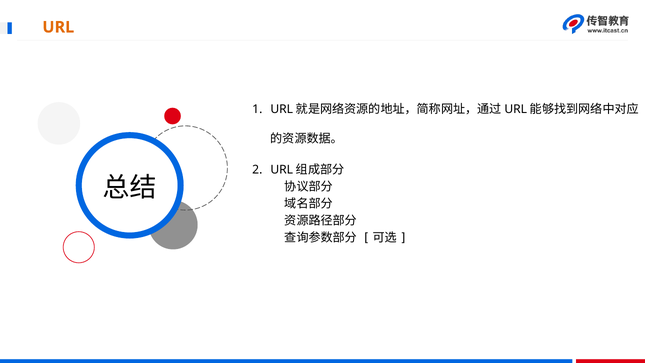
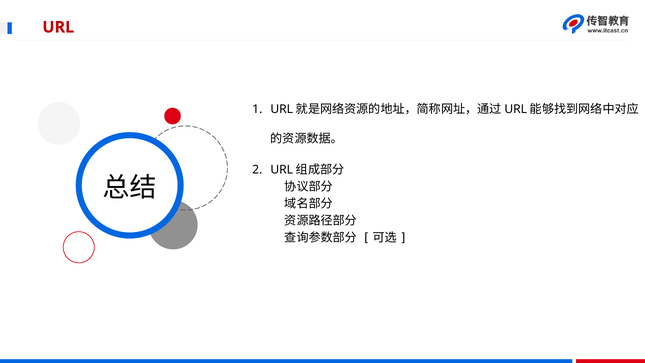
URL colour: orange -> red
